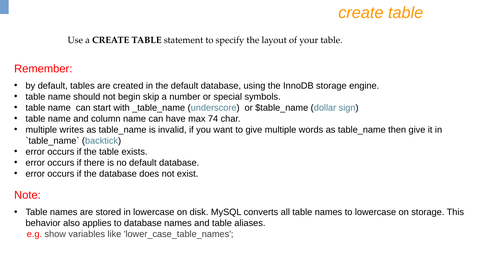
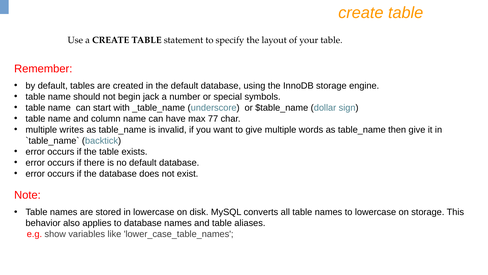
skip: skip -> jack
74: 74 -> 77
